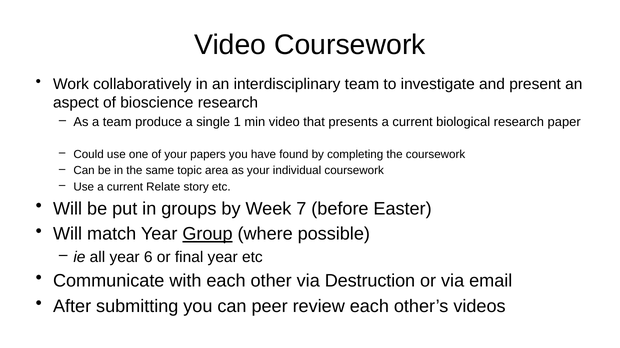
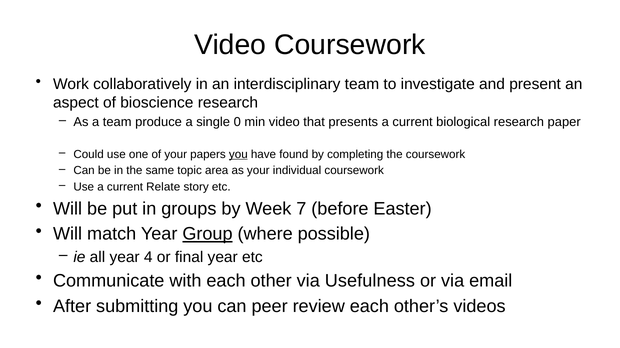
1: 1 -> 0
you at (238, 155) underline: none -> present
6: 6 -> 4
Destruction: Destruction -> Usefulness
